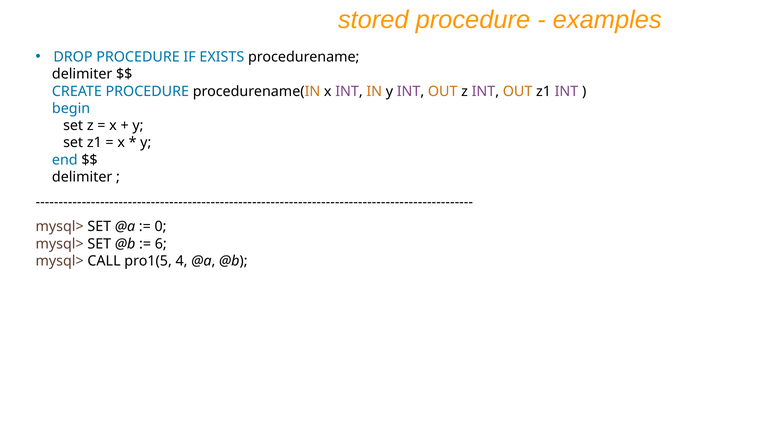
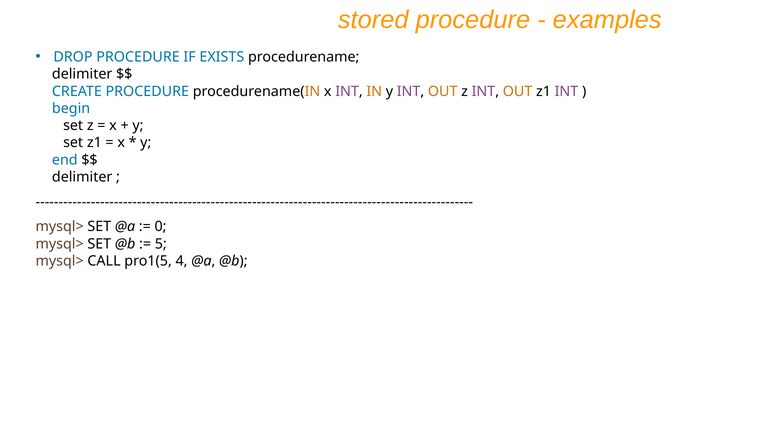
6: 6 -> 5
